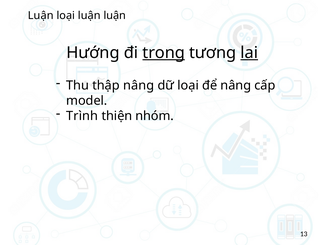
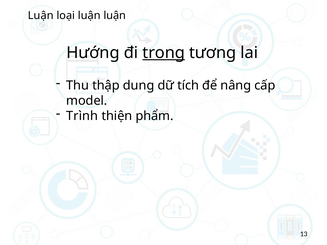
lai underline: present -> none
thập nâng: nâng -> dung
dữ loại: loại -> tích
nhóm: nhóm -> phẩm
